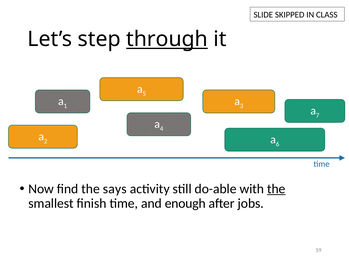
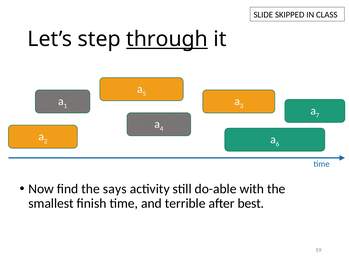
the at (276, 189) underline: present -> none
enough: enough -> terrible
jobs: jobs -> best
